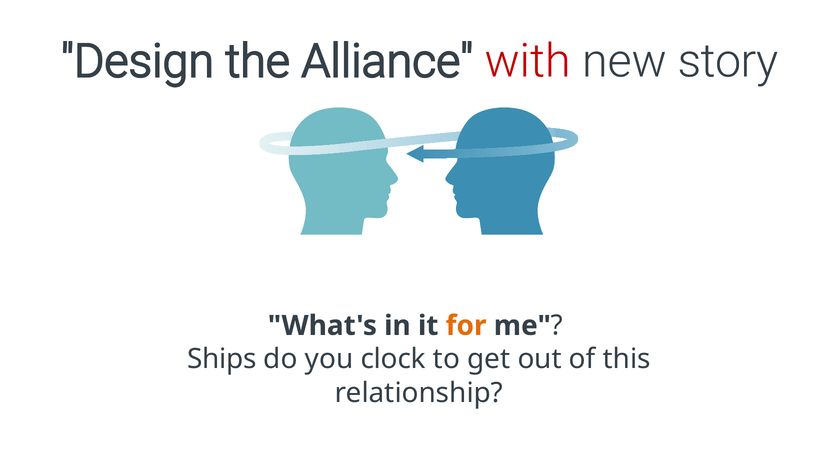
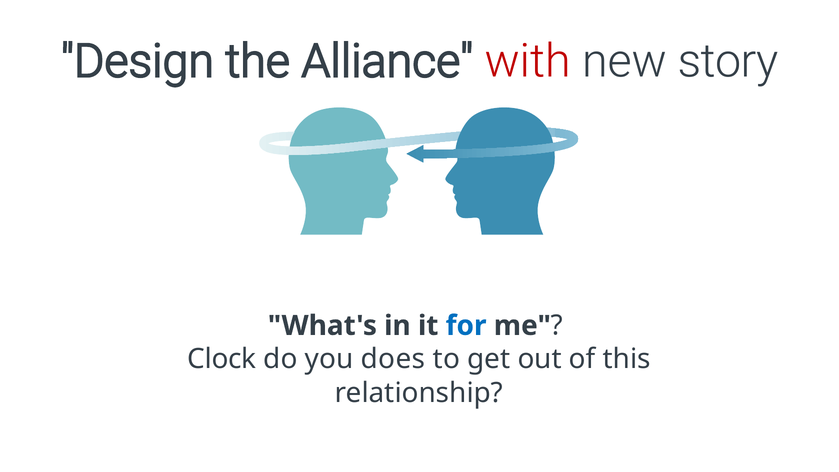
for colour: orange -> blue
Ships: Ships -> Clock
clock: clock -> does
